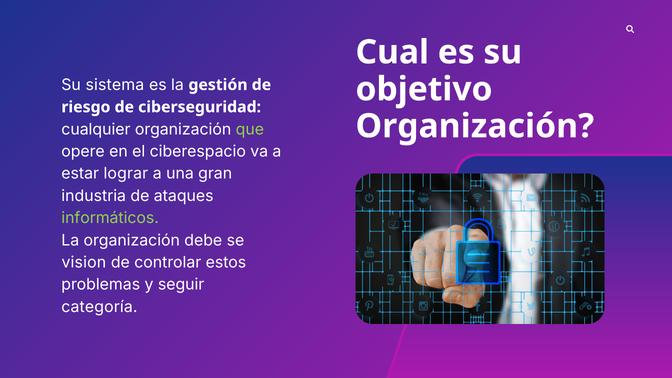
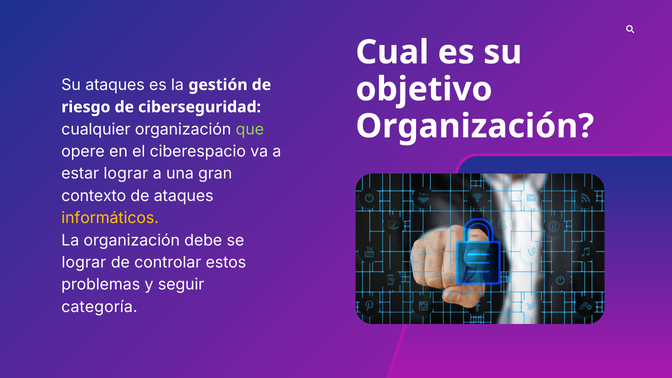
Su sistema: sistema -> ataques
industria: industria -> contexto
informáticos colour: light green -> yellow
vision at (84, 263): vision -> lograr
